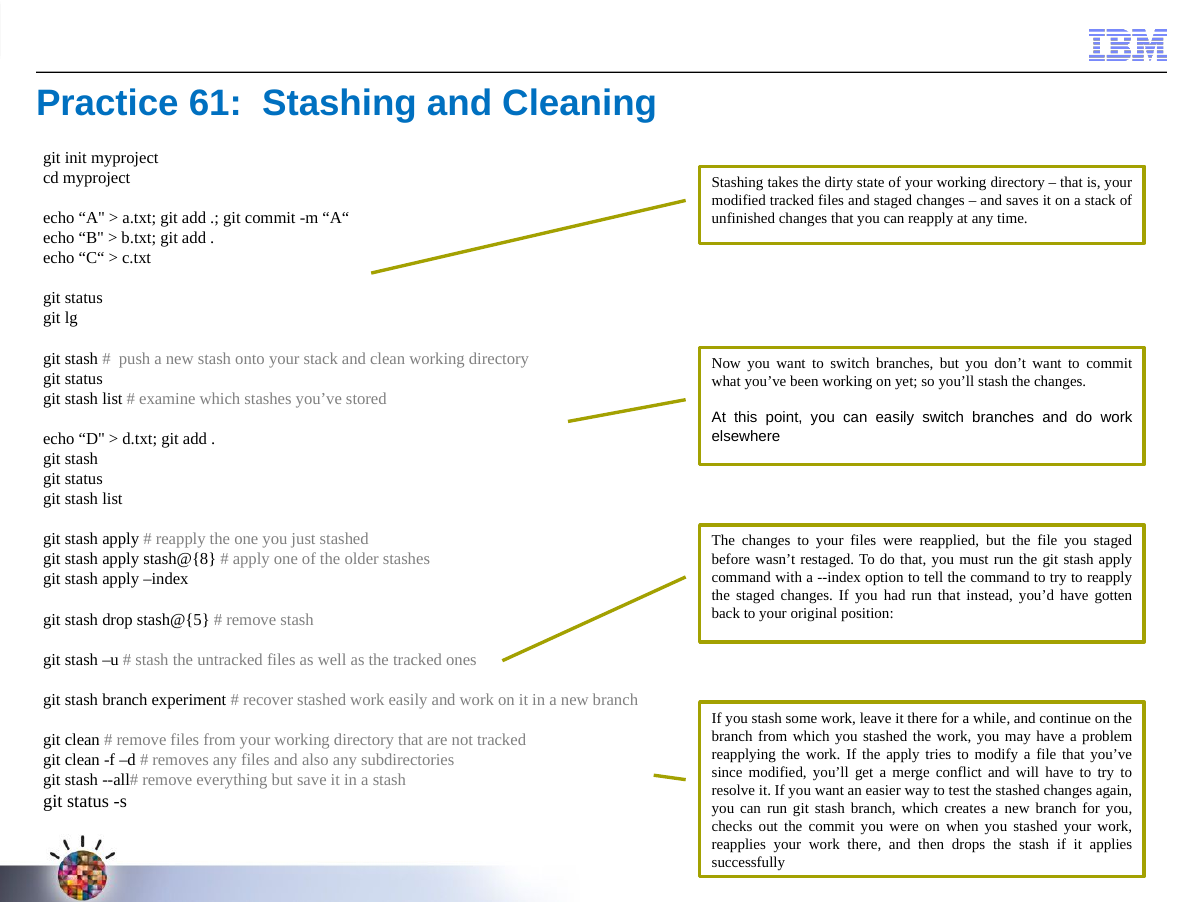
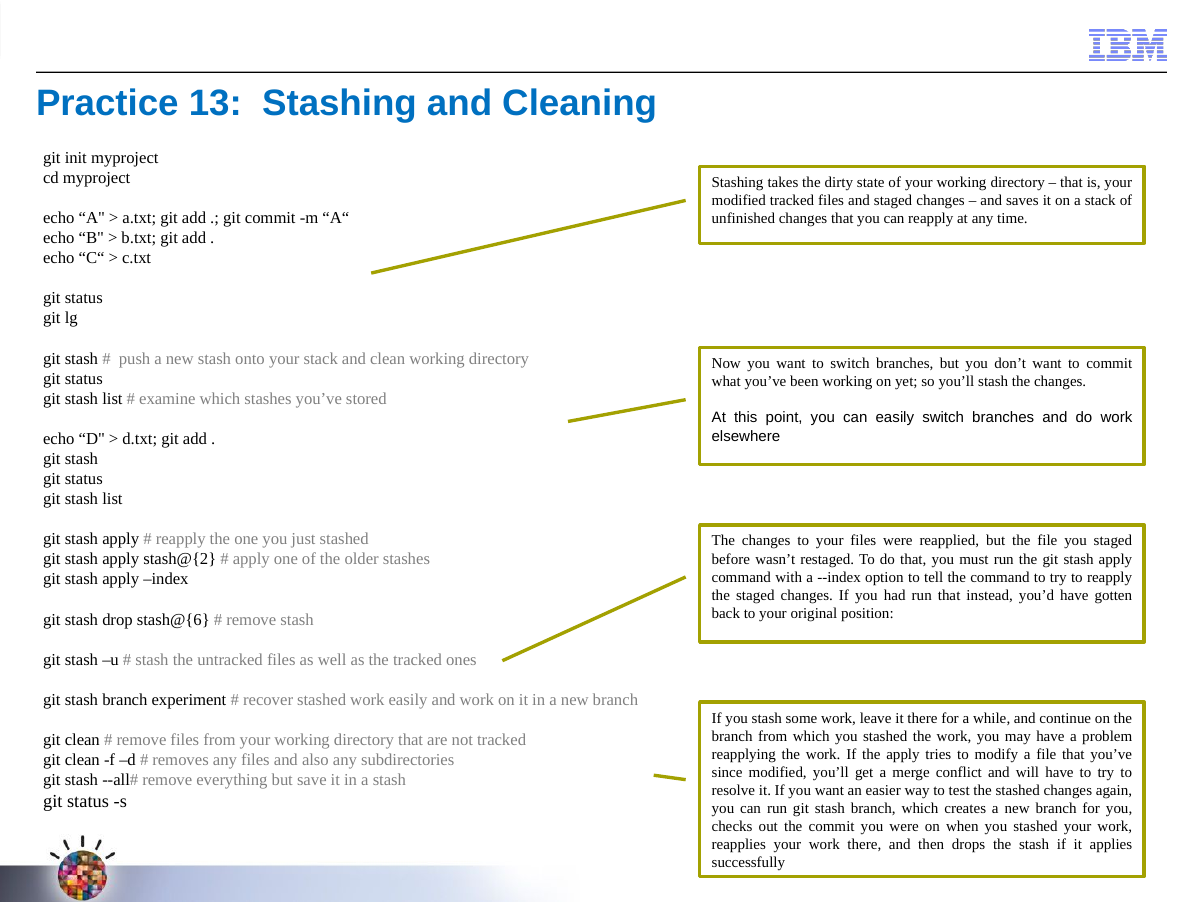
61: 61 -> 13
stash@{8: stash@{8 -> stash@{2
stash@{5: stash@{5 -> stash@{6
